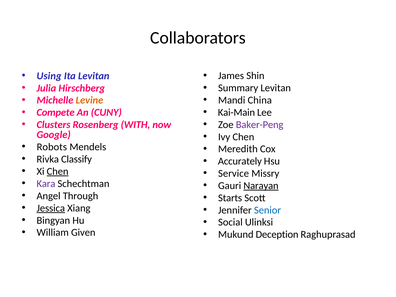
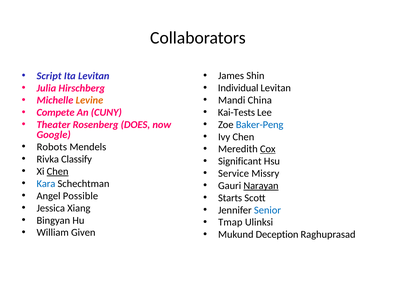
Using: Using -> Script
Summary: Summary -> Individual
Kai-Main: Kai-Main -> Kai-Tests
Baker-Peng colour: purple -> blue
Clusters: Clusters -> Theater
WITH: WITH -> DOES
Cox underline: none -> present
Accurately: Accurately -> Significant
Kara colour: purple -> blue
Through: Through -> Possible
Jessica underline: present -> none
Social: Social -> Tmap
